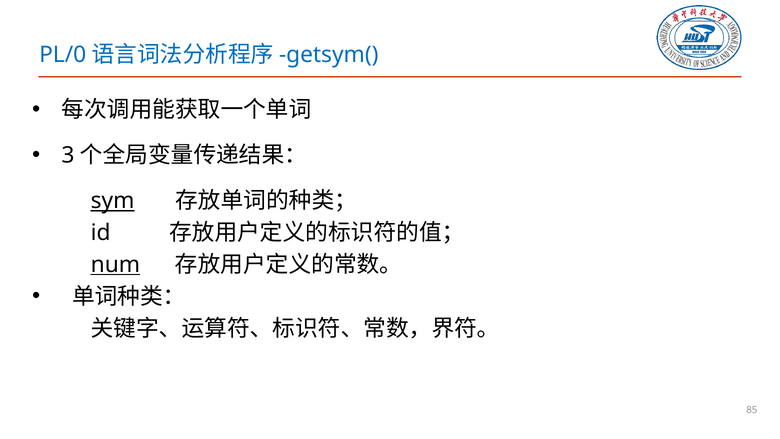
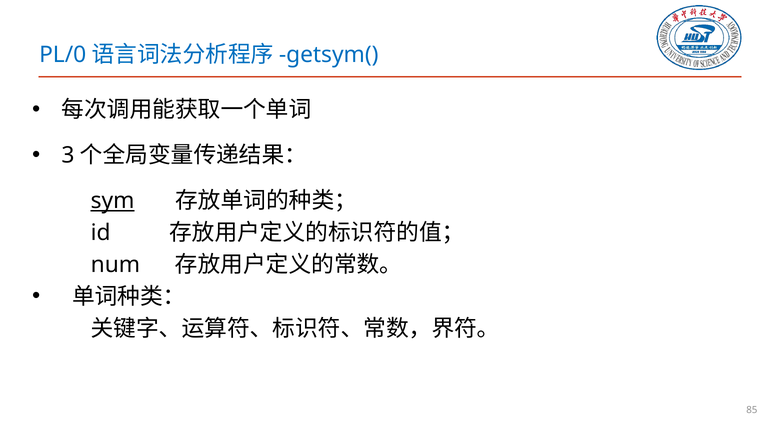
num underline: present -> none
